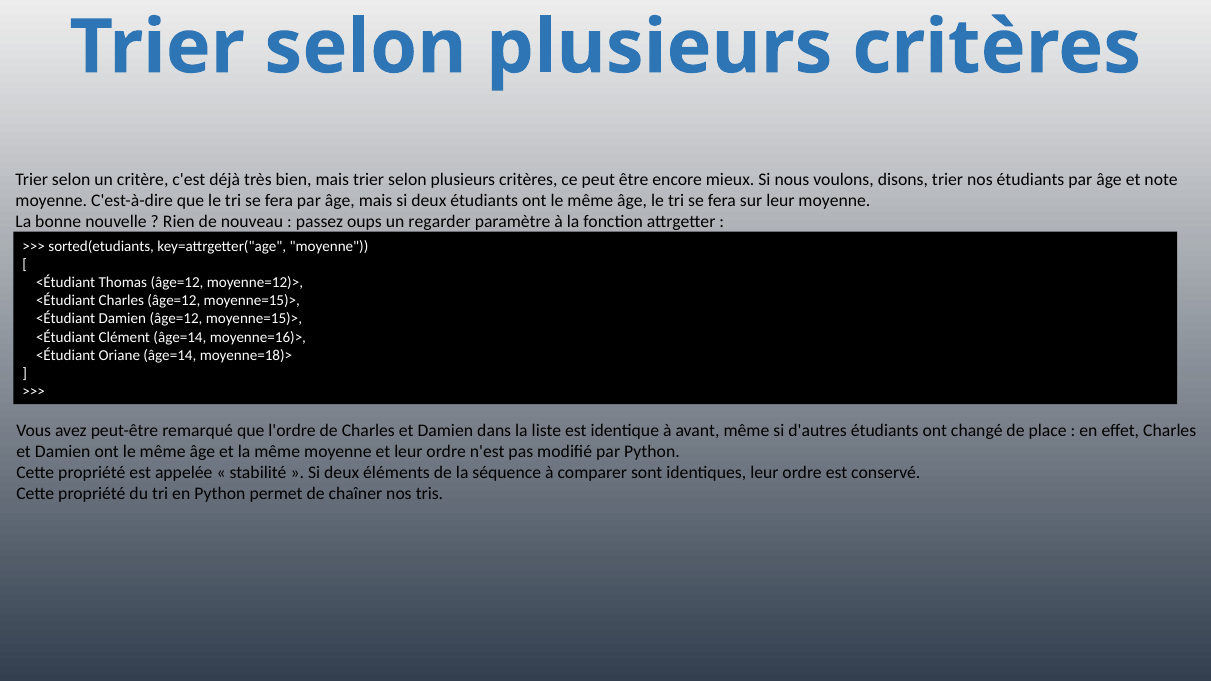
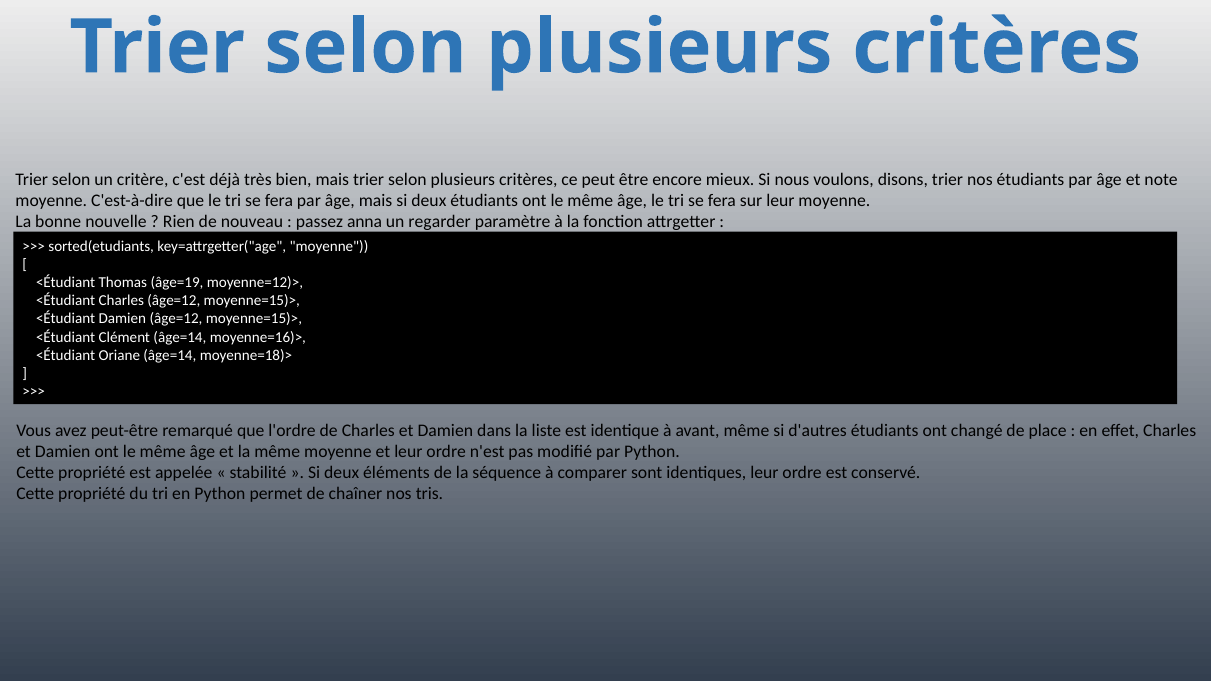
oups: oups -> anna
Thomas âge=12: âge=12 -> âge=19
